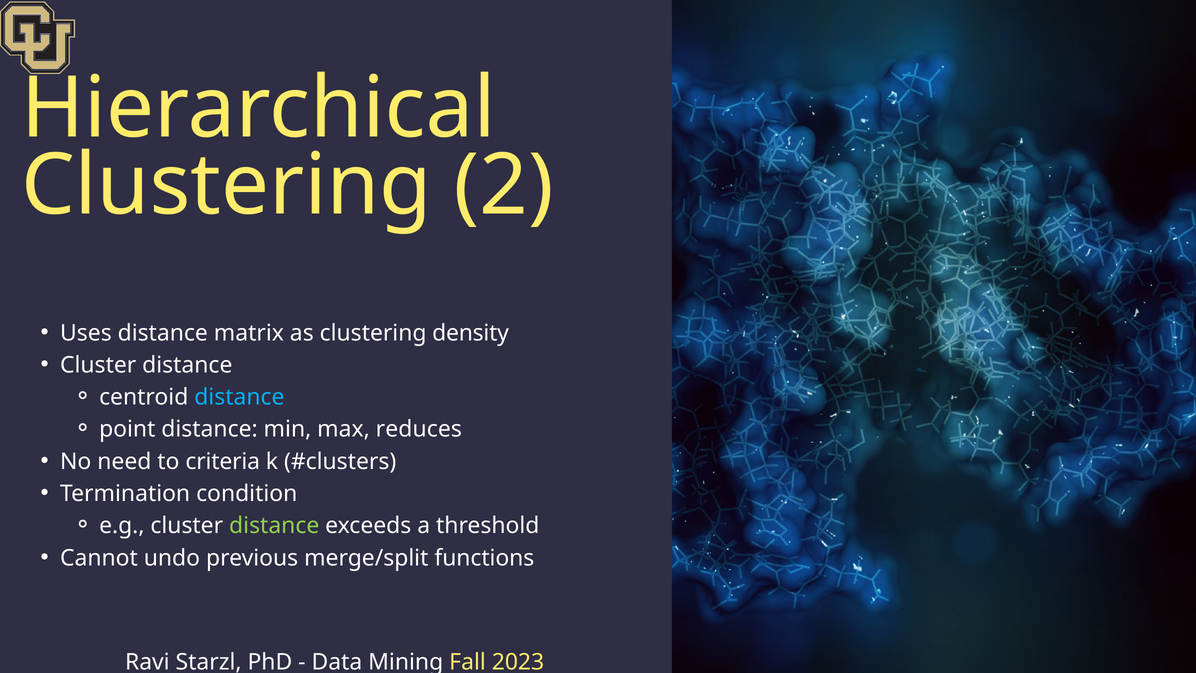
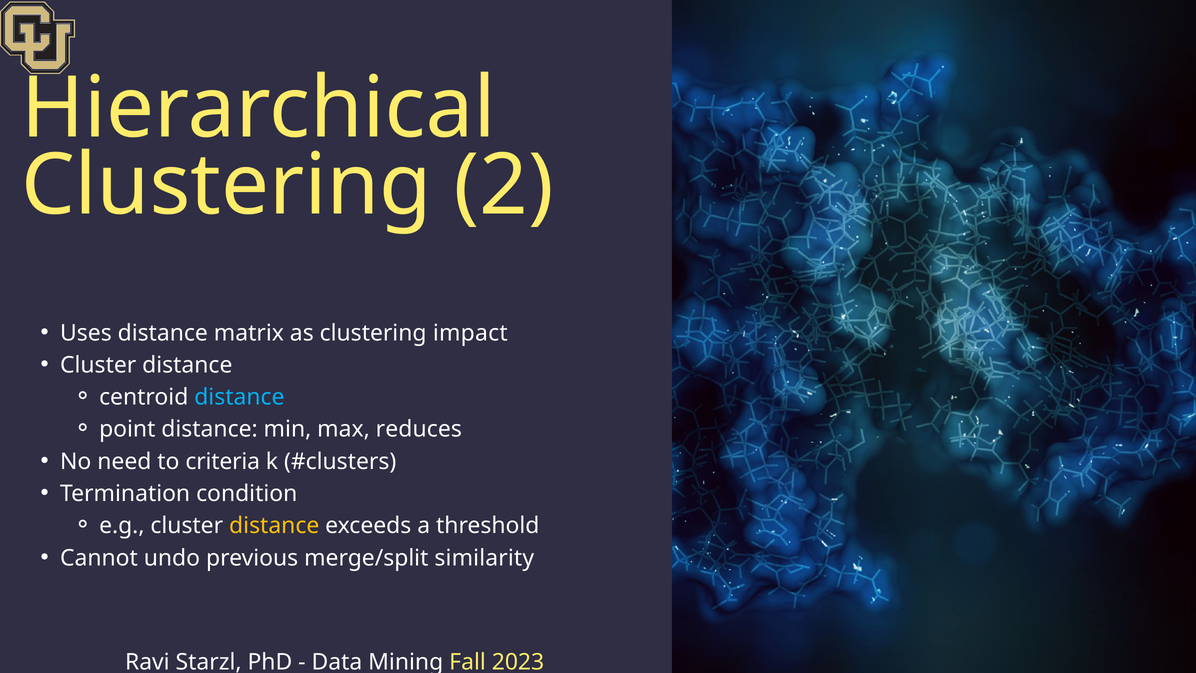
density: density -> impact
distance at (274, 526) colour: light green -> yellow
functions: functions -> similarity
